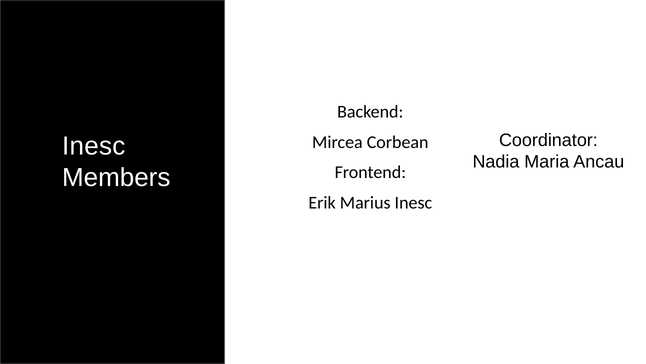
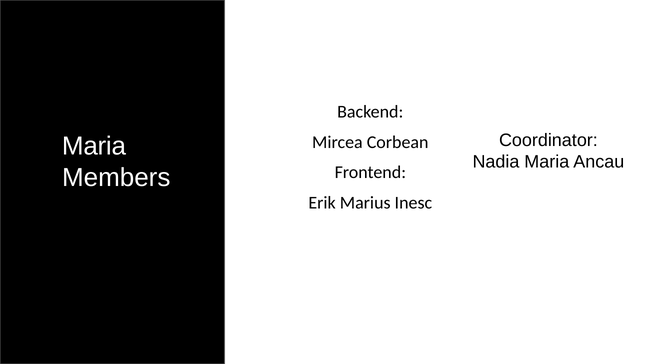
Inesc at (94, 146): Inesc -> Maria
